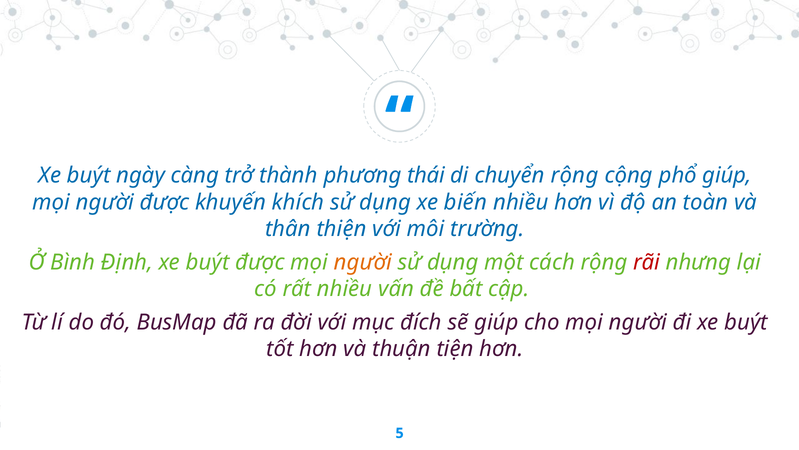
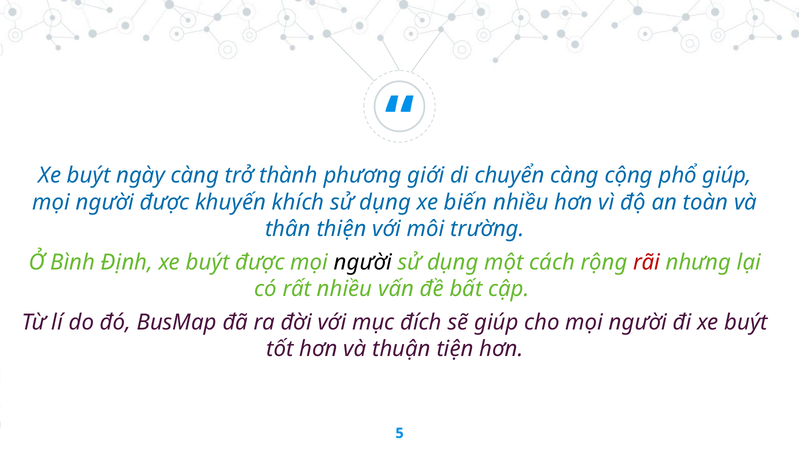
thái: thái -> giới
chuyển rộng: rộng -> càng
người at (363, 262) colour: orange -> black
